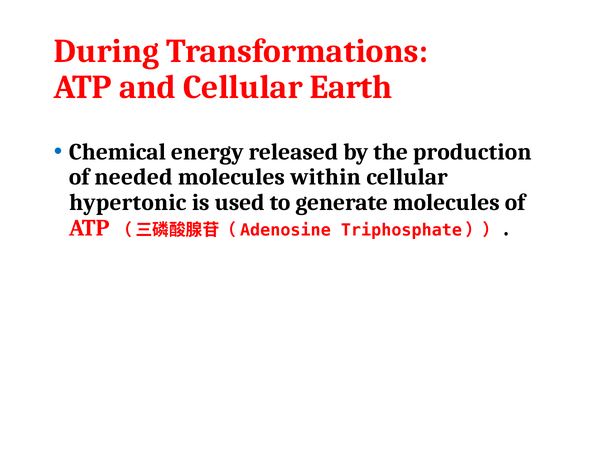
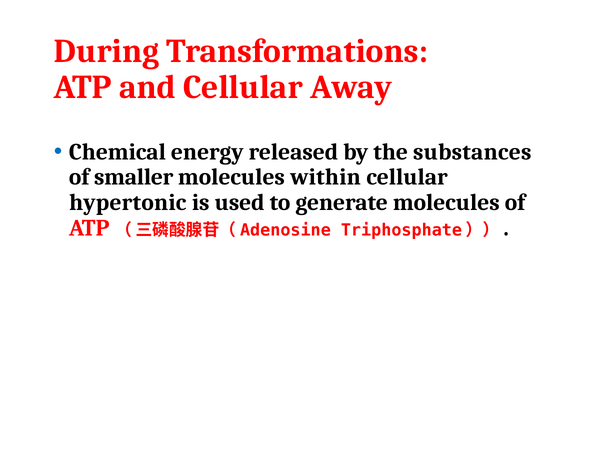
Earth: Earth -> Away
production: production -> substances
needed: needed -> smaller
